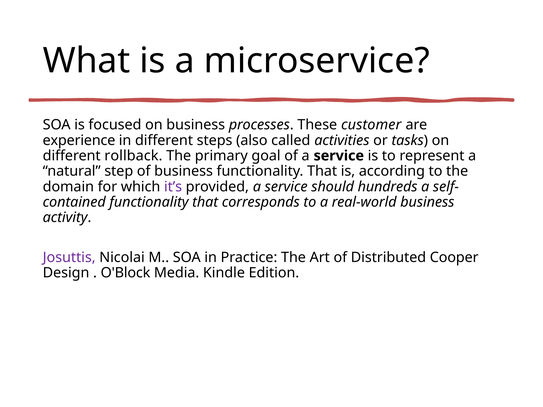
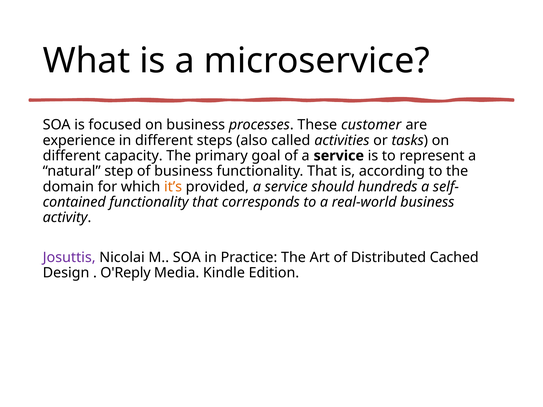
rollback: rollback -> capacity
it’s colour: purple -> orange
Cooper: Cooper -> Cached
O'Block: O'Block -> O'Reply
